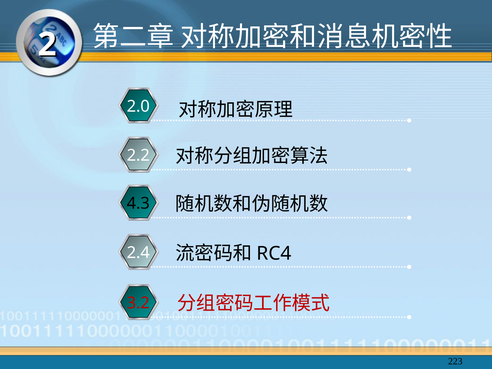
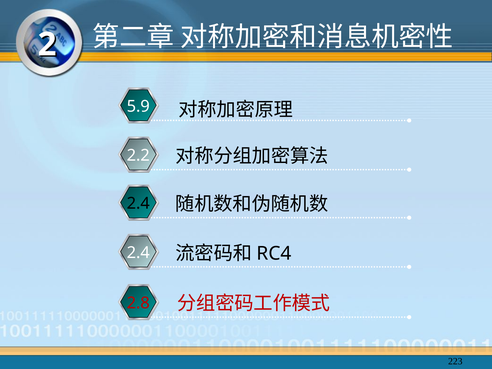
2.0: 2.0 -> 5.9
4.3 at (138, 204): 4.3 -> 2.4
3.2: 3.2 -> 2.8
